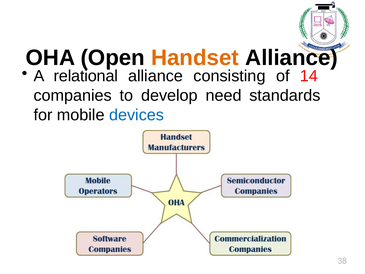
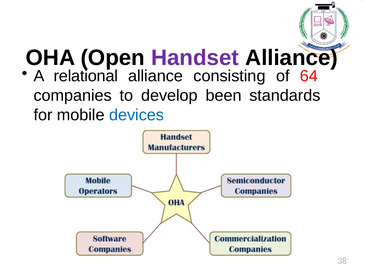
Handset colour: orange -> purple
14: 14 -> 64
need: need -> been
